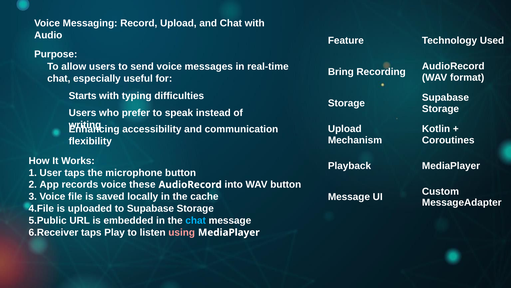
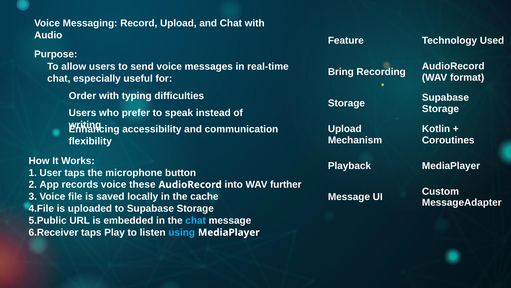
Starts: Starts -> Order
WAV button: button -> further
using colour: pink -> light blue
